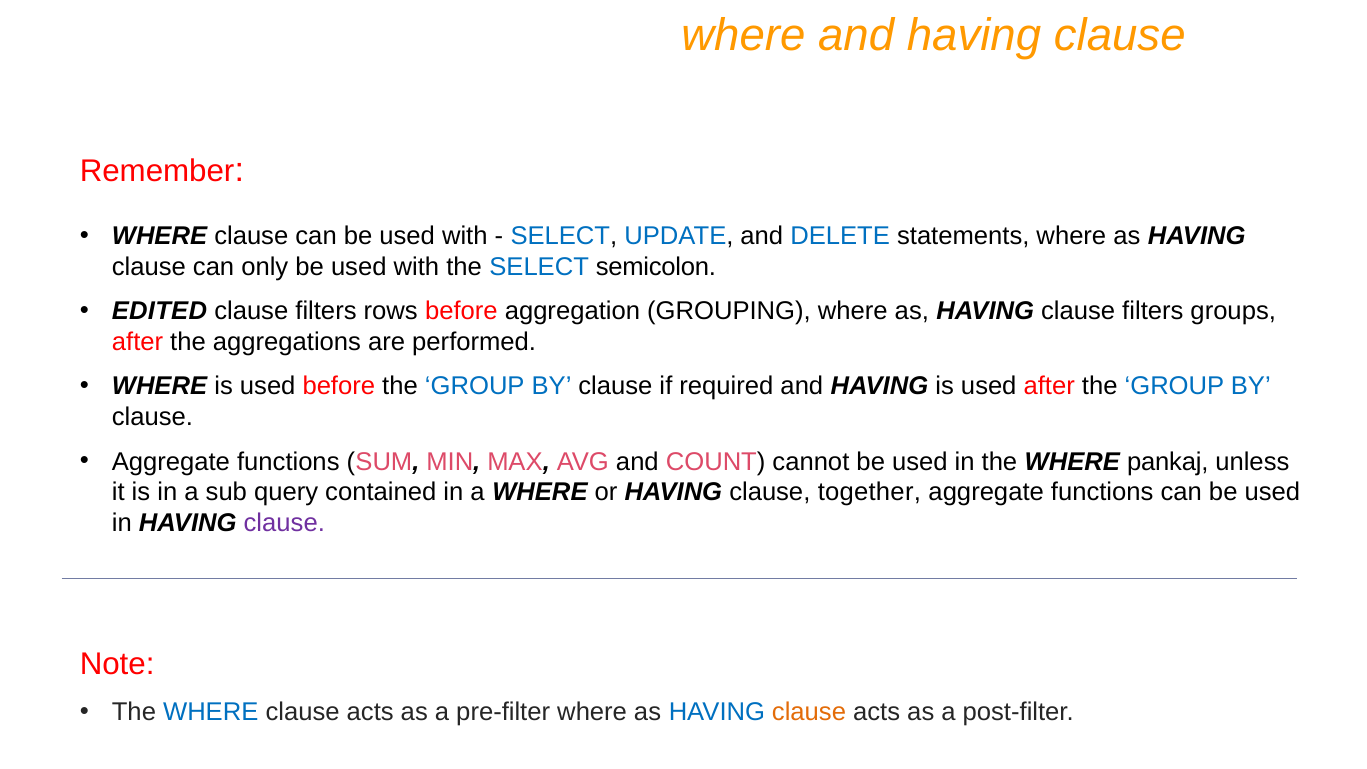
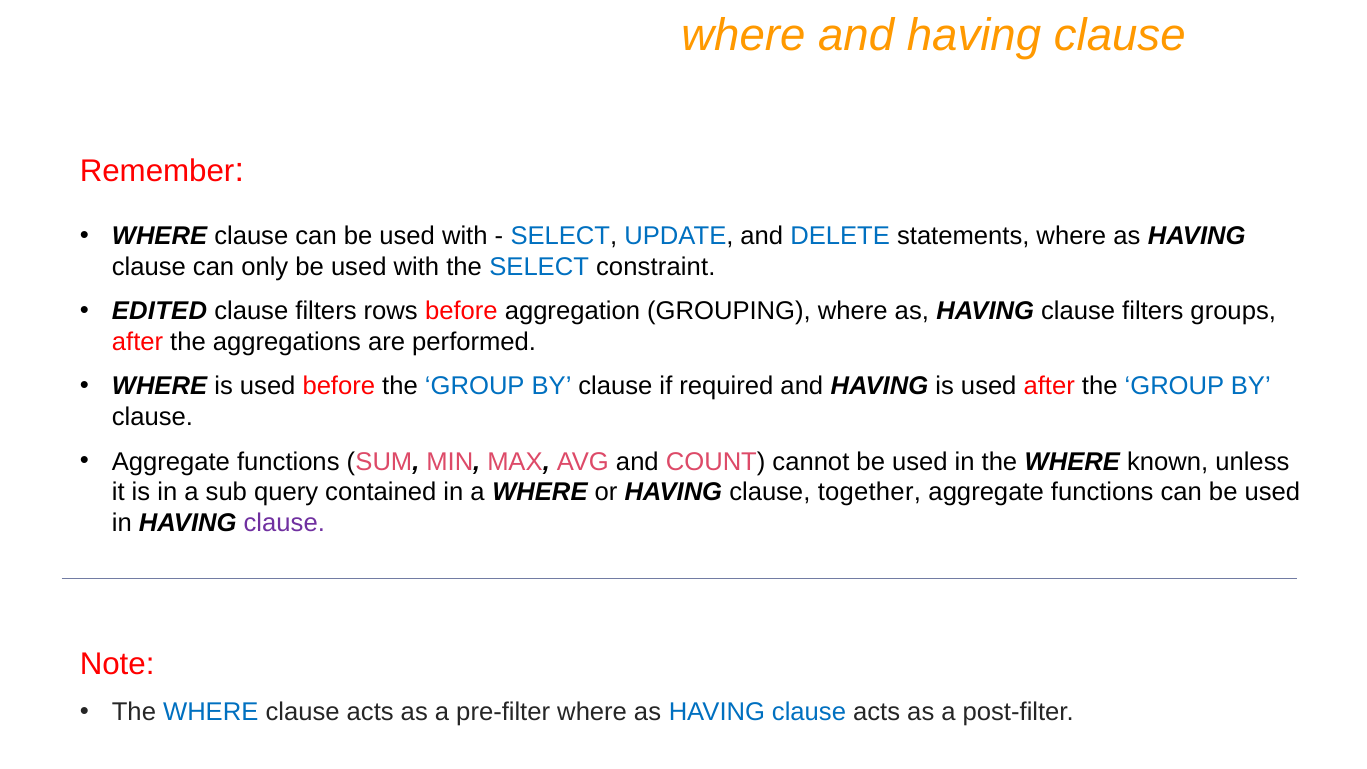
semicolon: semicolon -> constraint
pankaj: pankaj -> known
clause at (809, 712) colour: orange -> blue
